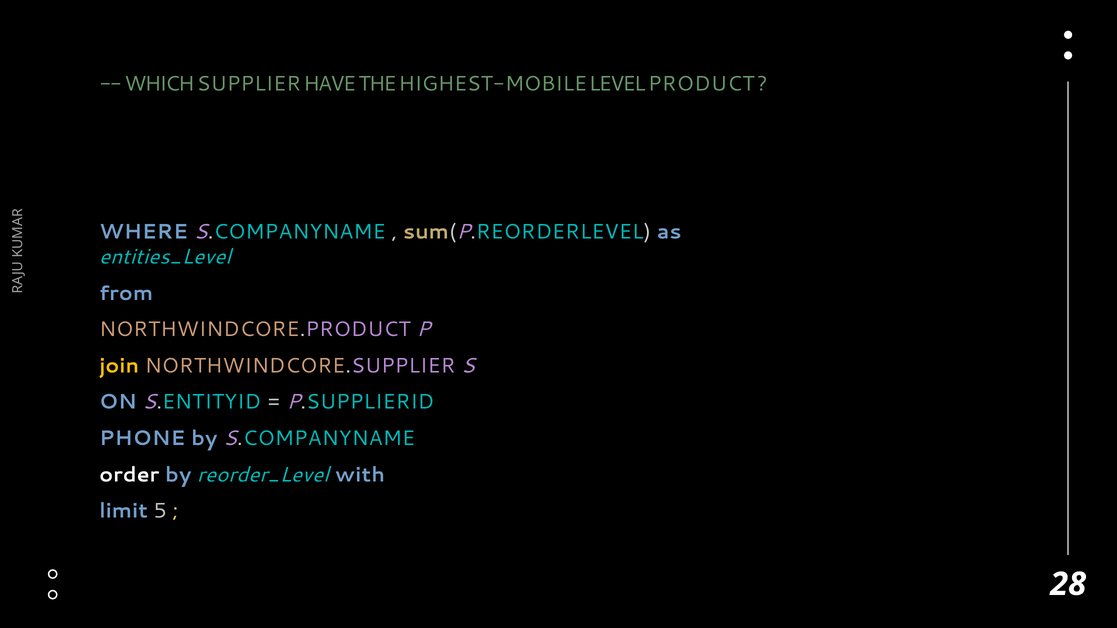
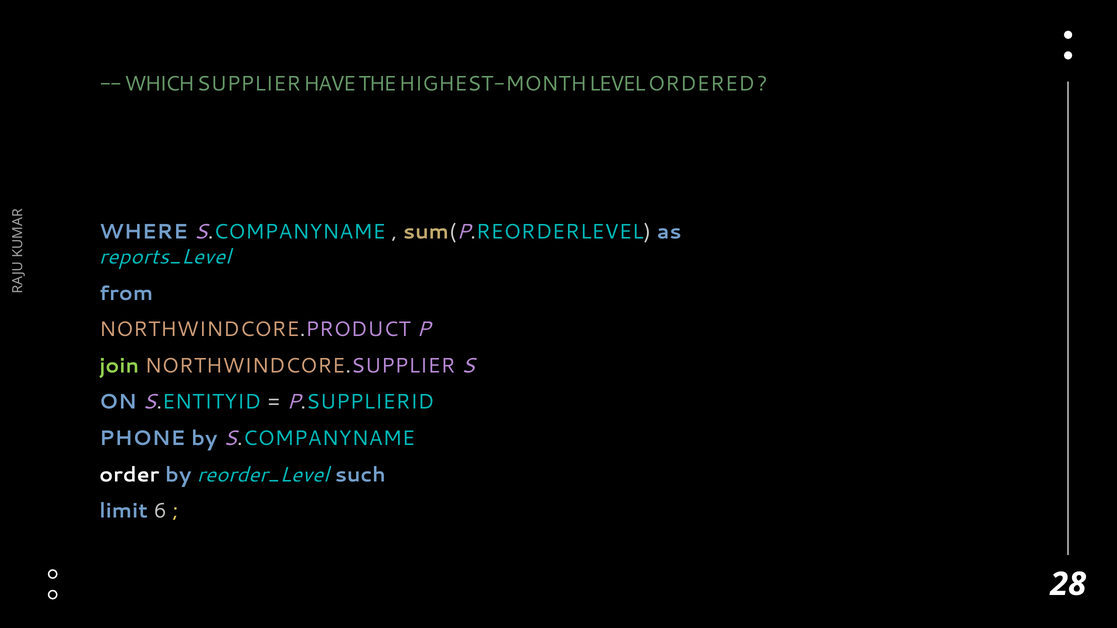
HIGHEST-MOBILE: HIGHEST-MOBILE -> HIGHEST-MONTH
PRODUCT: PRODUCT -> ORDERED
entities_Level: entities_Level -> reports_Level
join colour: yellow -> light green
with: with -> such
5: 5 -> 6
